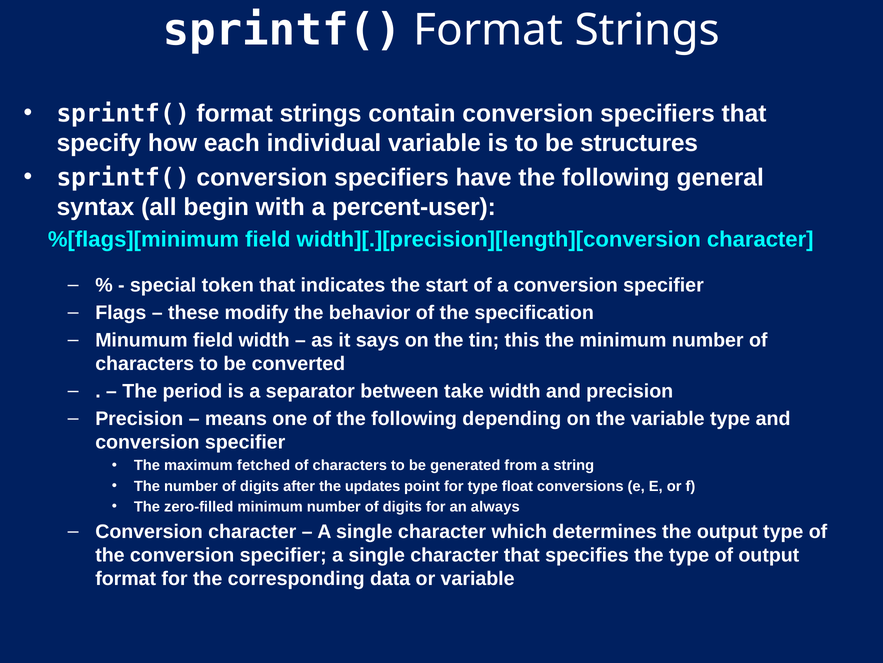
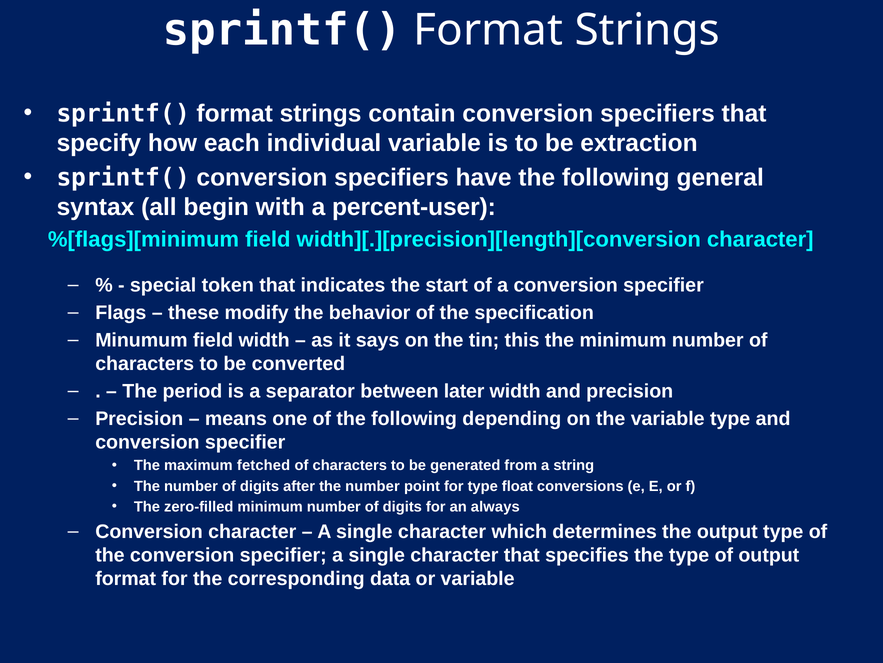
structures: structures -> extraction
take: take -> later
after the updates: updates -> number
